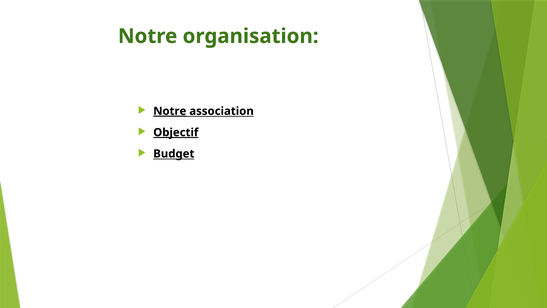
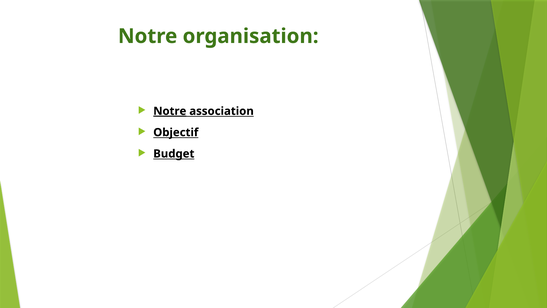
Objectif underline: present -> none
